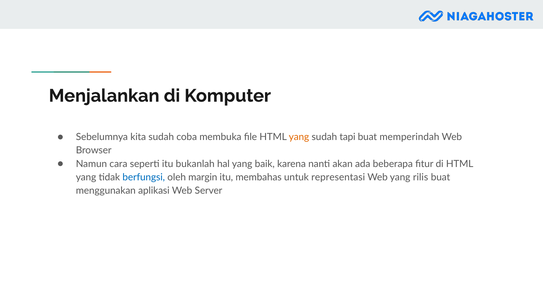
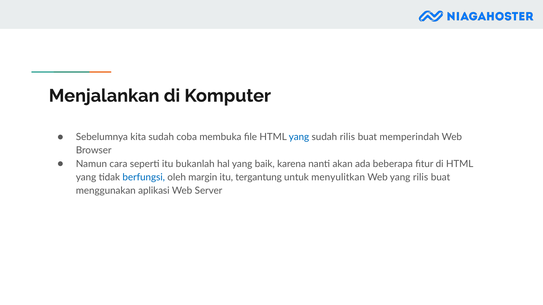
yang at (299, 137) colour: orange -> blue
sudah tapi: tapi -> rilis
membahas: membahas -> tergantung
representasi: representasi -> menyulitkan
